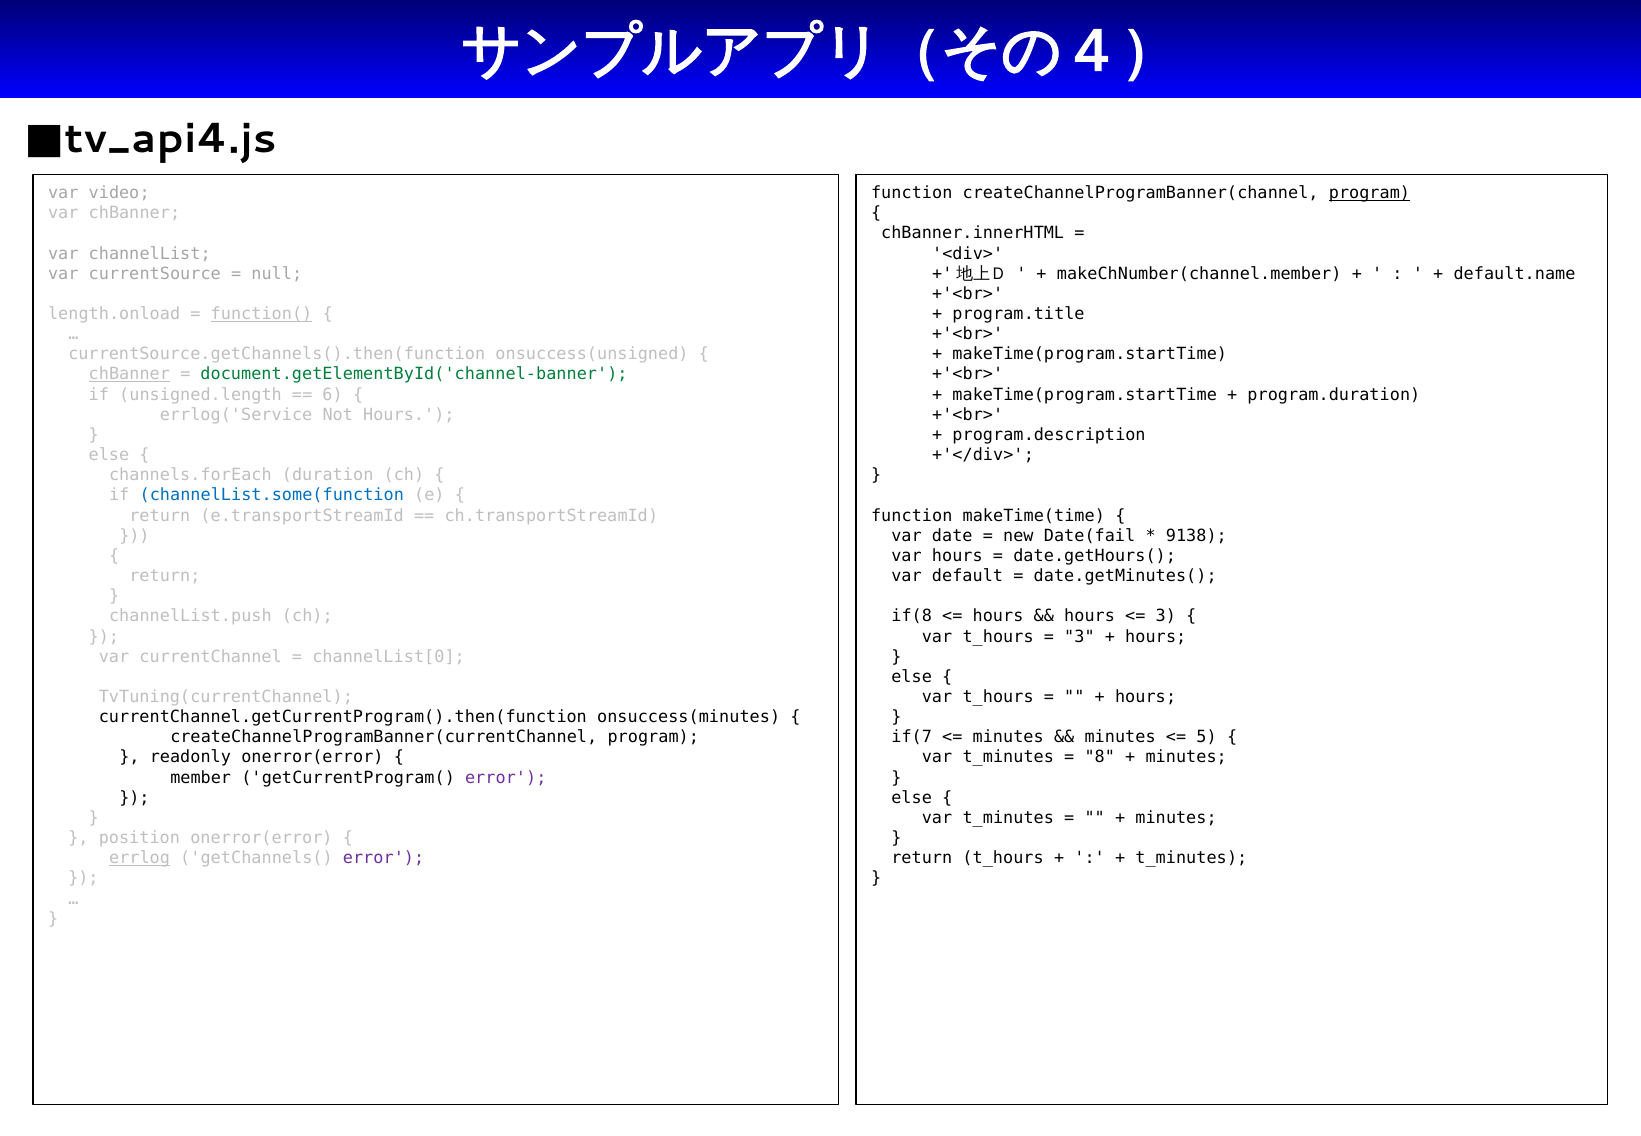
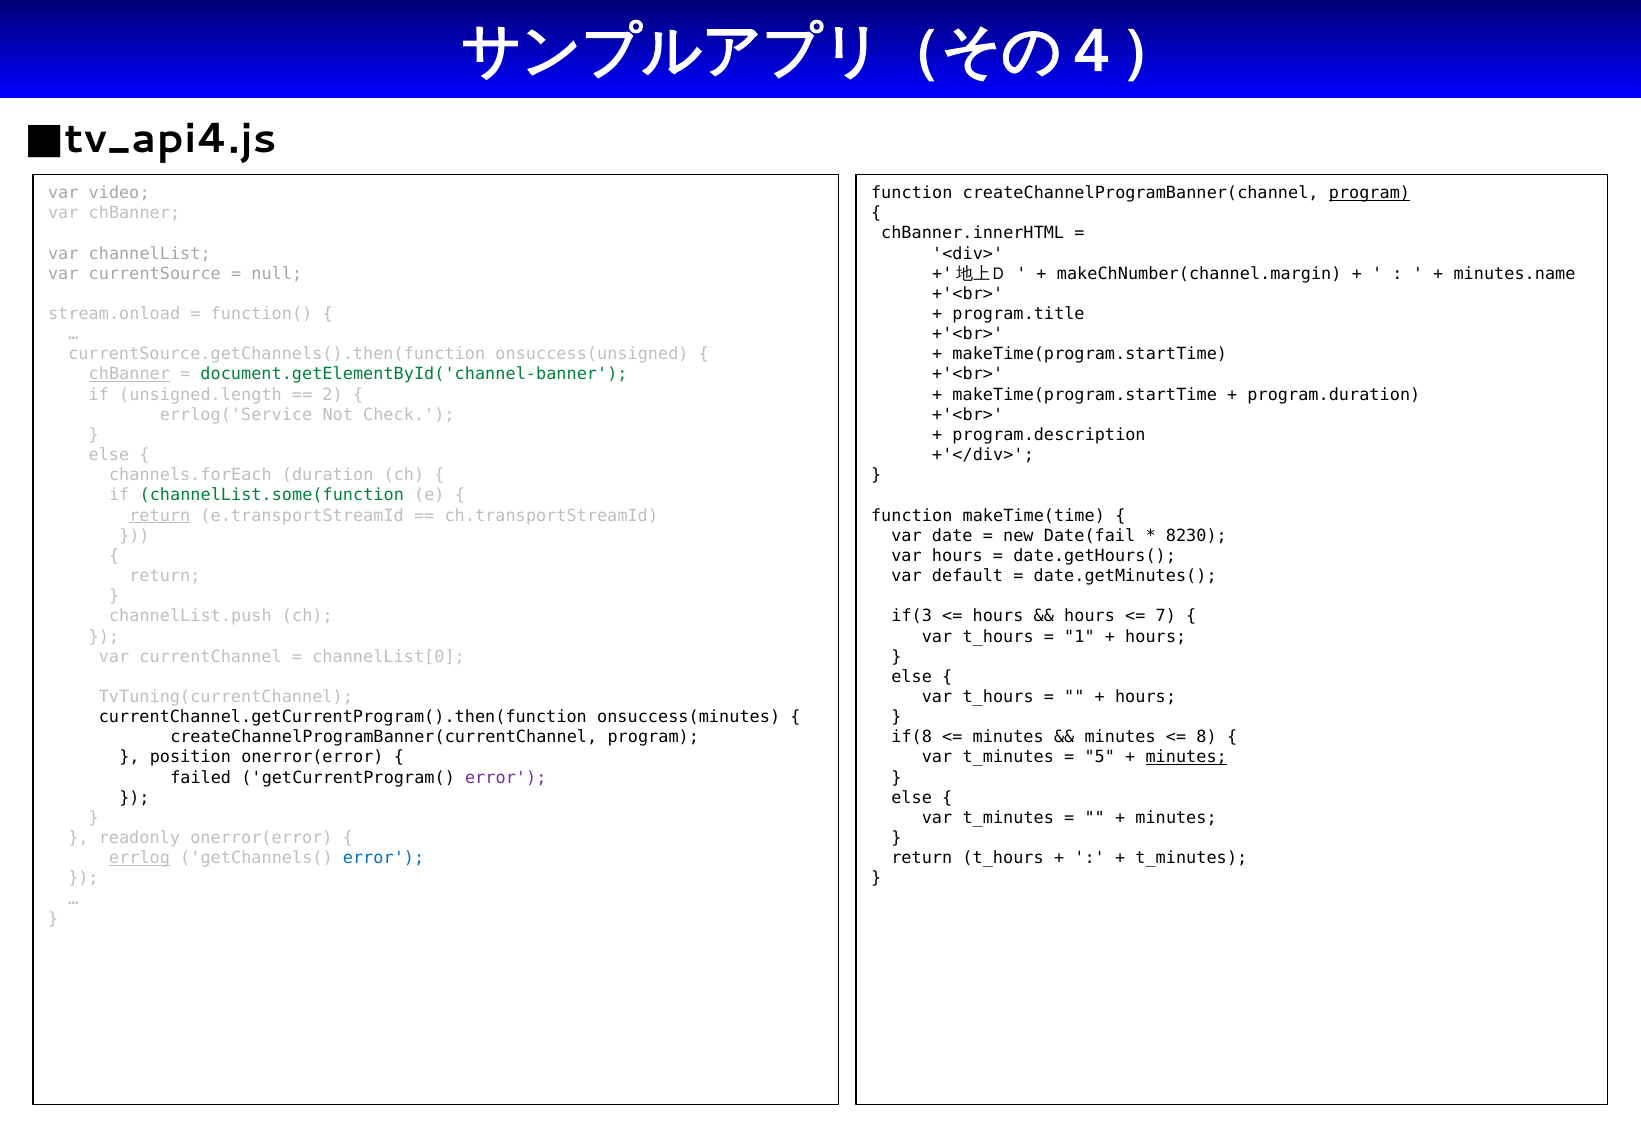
makeChNumber(channel.member: makeChNumber(channel.member -> makeChNumber(channel.margin
default.name: default.name -> minutes.name
length.onload: length.onload -> stream.onload
function( underline: present -> none
6: 6 -> 2
Not Hours: Hours -> Check
channelList.some(function colour: blue -> green
return at (160, 516) underline: none -> present
9138: 9138 -> 8230
if(8: if(8 -> if(3
3 at (1166, 616): 3 -> 7
3 at (1079, 636): 3 -> 1
if(7: if(7 -> if(8
5: 5 -> 8
readonly: readonly -> position
8: 8 -> 5
minutes at (1186, 757) underline: none -> present
member: member -> failed
position: position -> readonly
error at (384, 858) colour: purple -> blue
